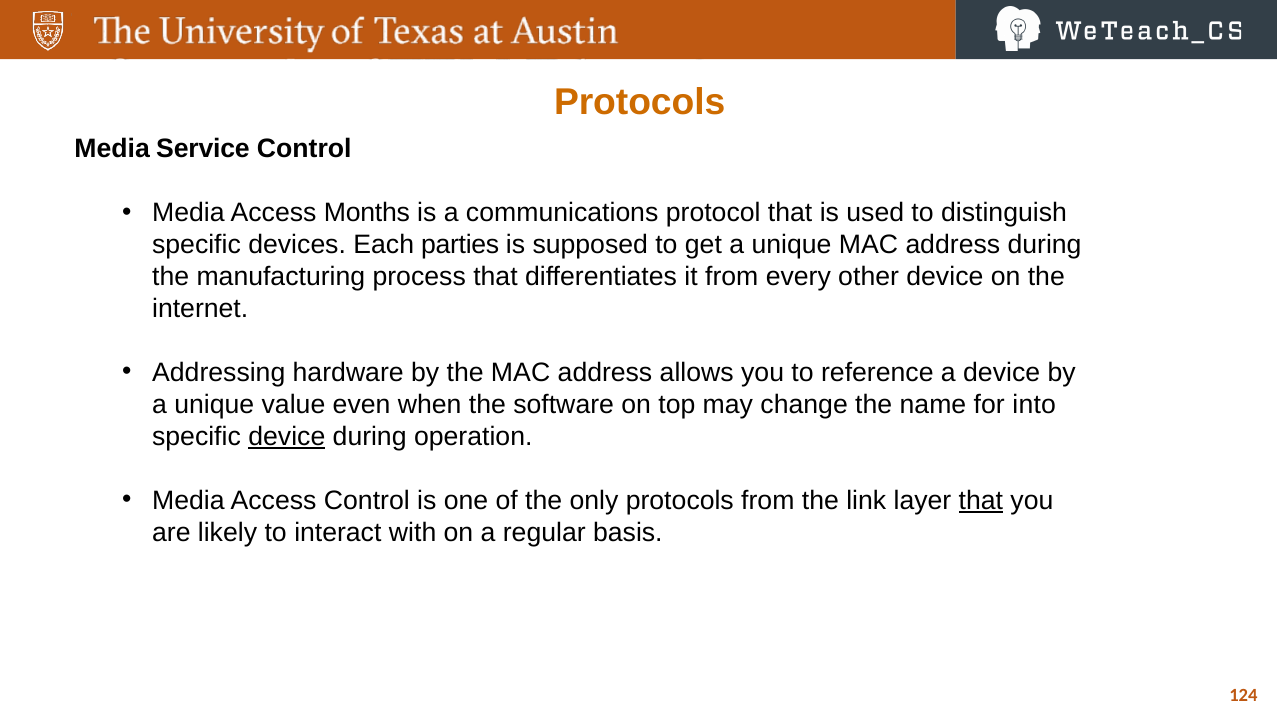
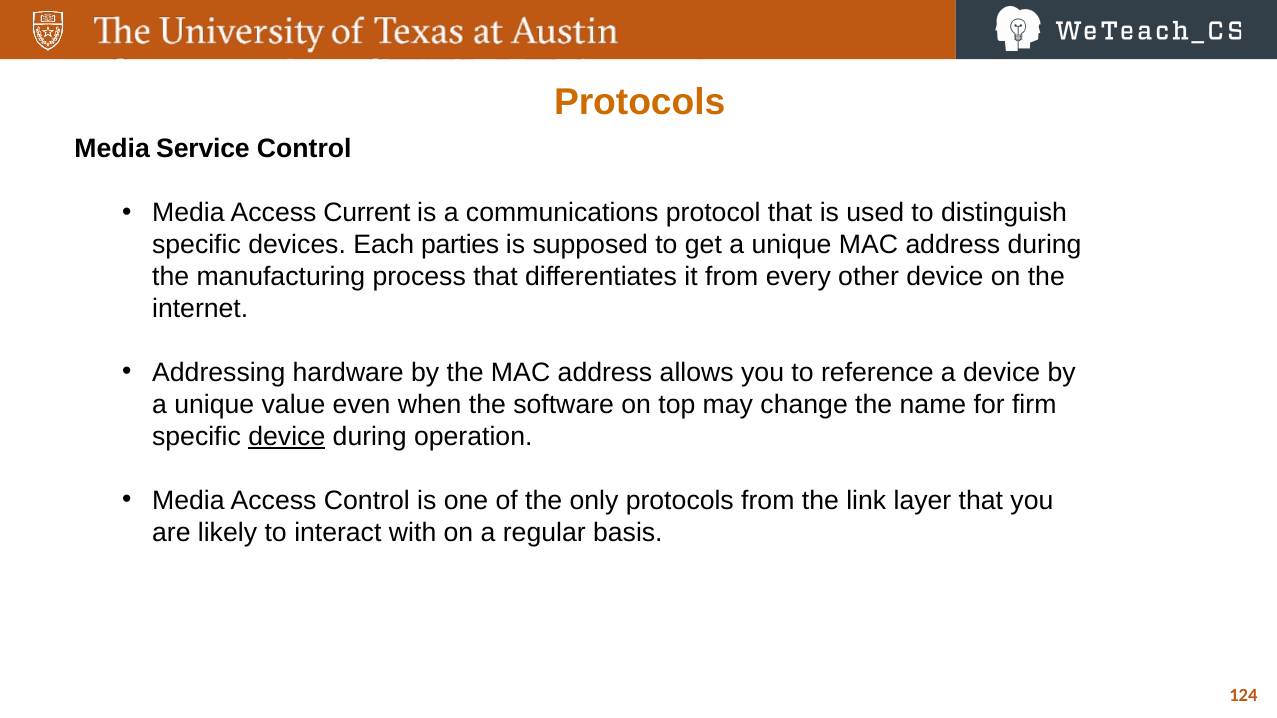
Months: Months -> Current
into: into -> firm
that at (981, 501) underline: present -> none
